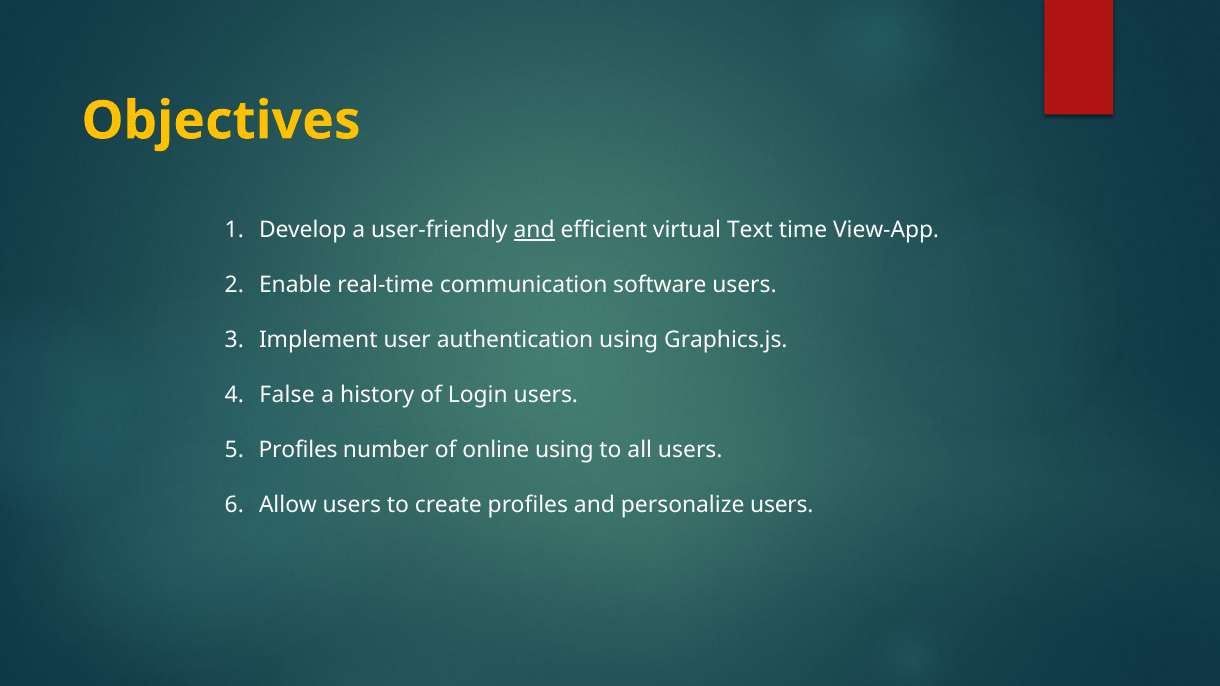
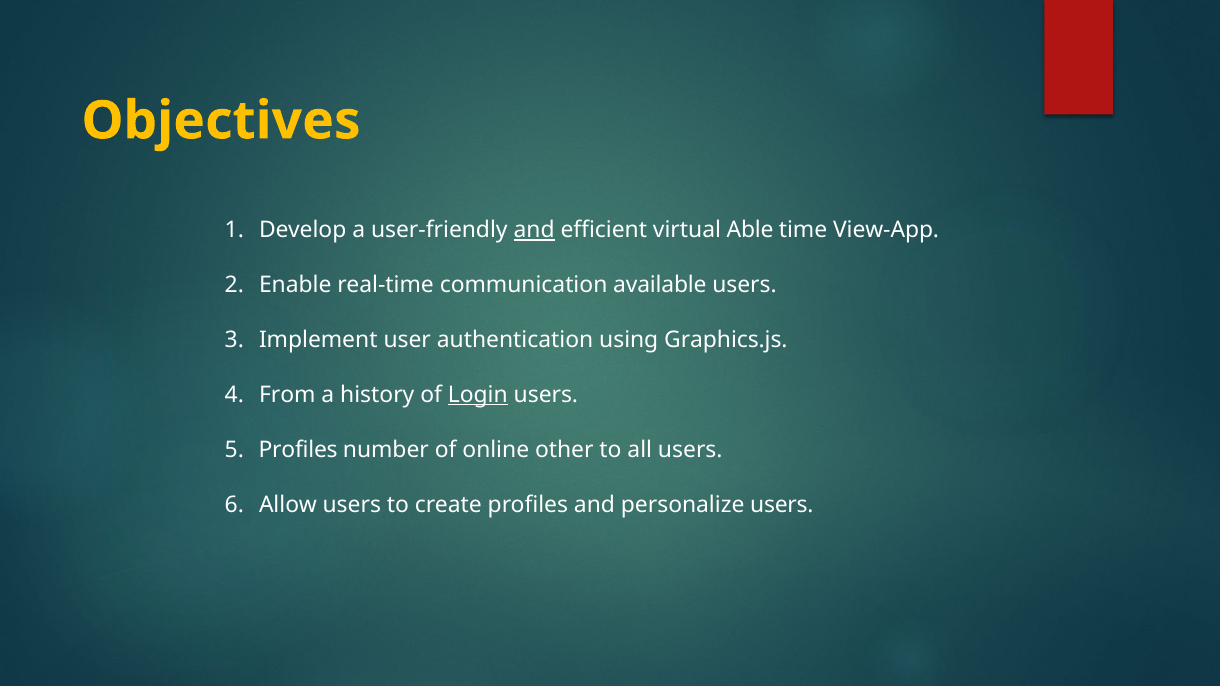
Text: Text -> Able
software: software -> available
False: False -> From
Login underline: none -> present
online using: using -> other
